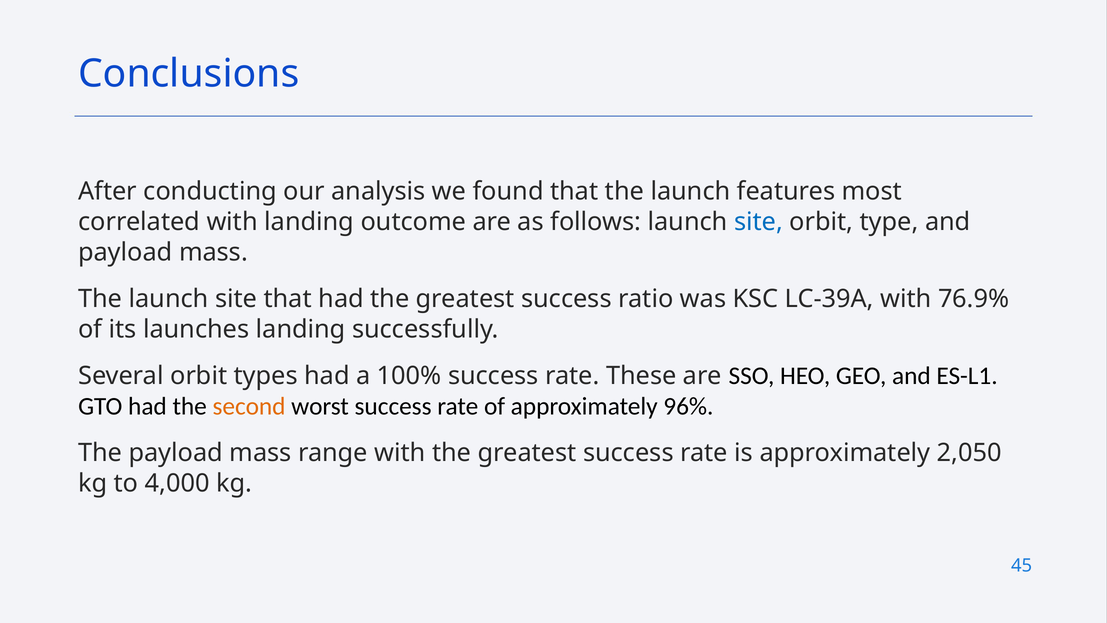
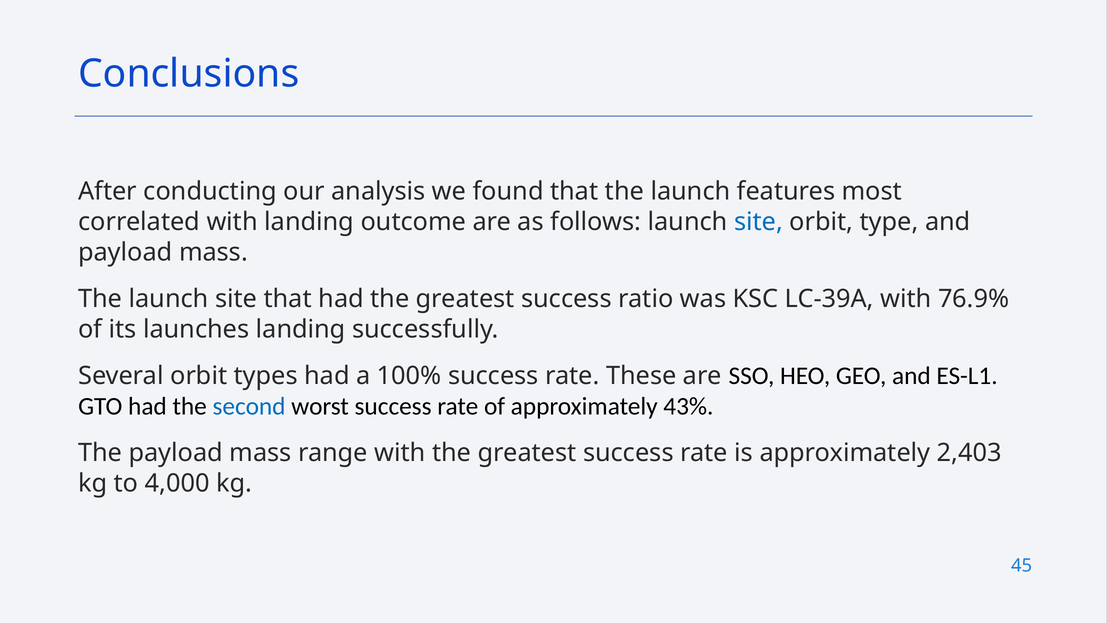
second colour: orange -> blue
96%: 96% -> 43%
2,050: 2,050 -> 2,403
